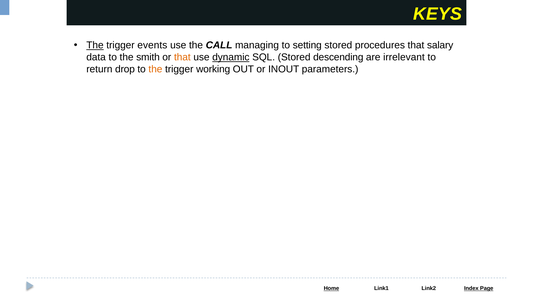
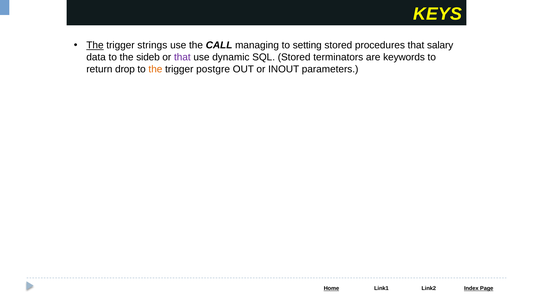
events: events -> strings
smith: smith -> sideb
that at (182, 57) colour: orange -> purple
dynamic underline: present -> none
descending: descending -> terminators
irrelevant: irrelevant -> keywords
working: working -> postgre
